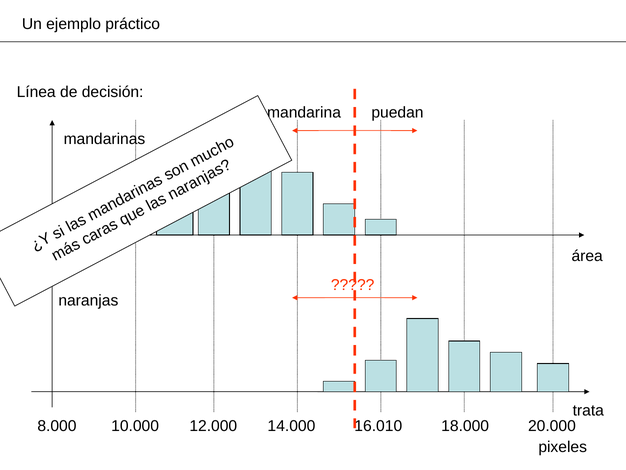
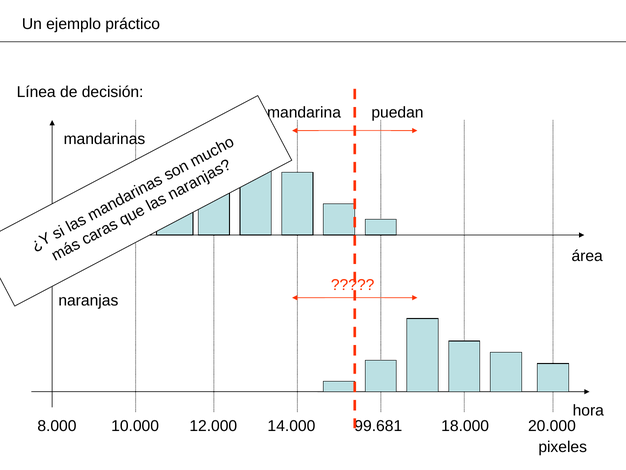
trata: trata -> hora
16.010: 16.010 -> 99.681
